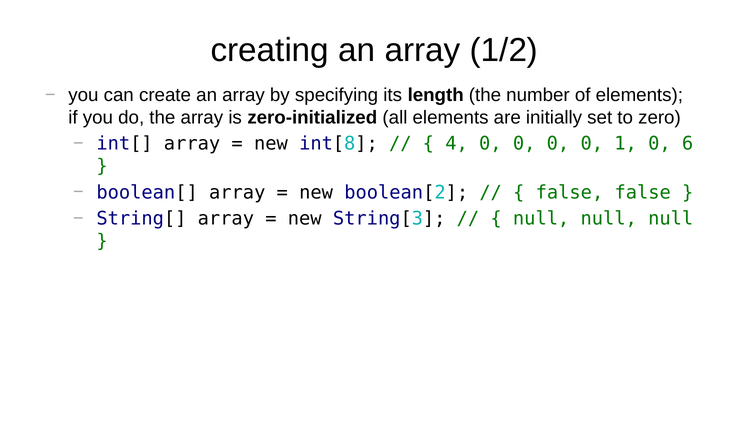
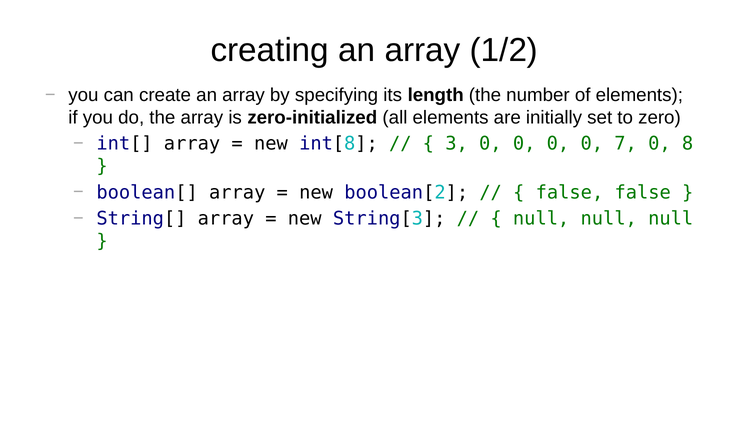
4: 4 -> 3
1: 1 -> 7
6: 6 -> 8
